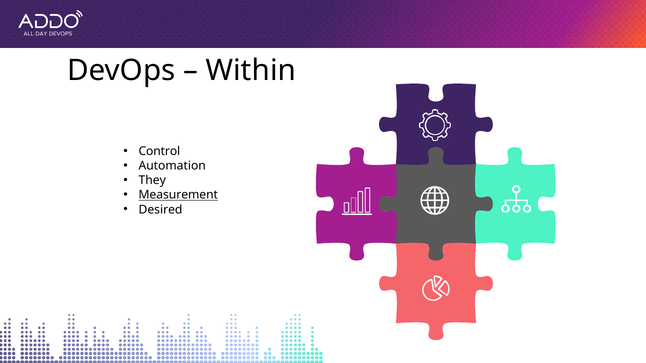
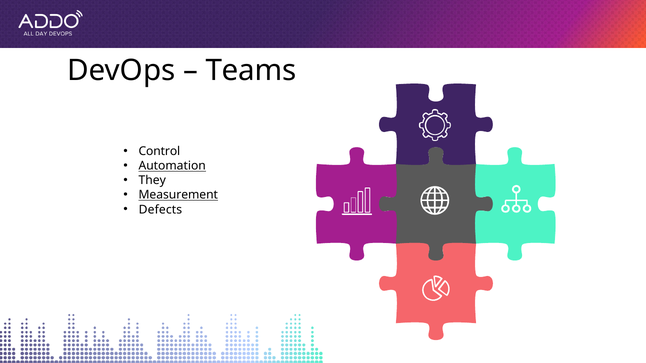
Within: Within -> Teams
Automation underline: none -> present
Desired: Desired -> Defects
